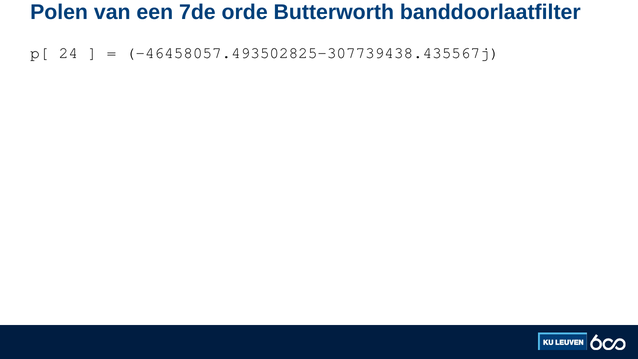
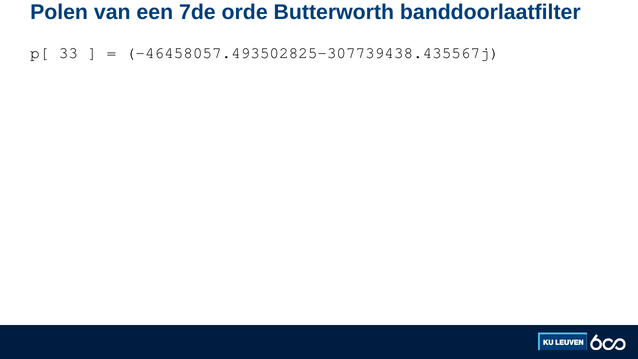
24: 24 -> 33
